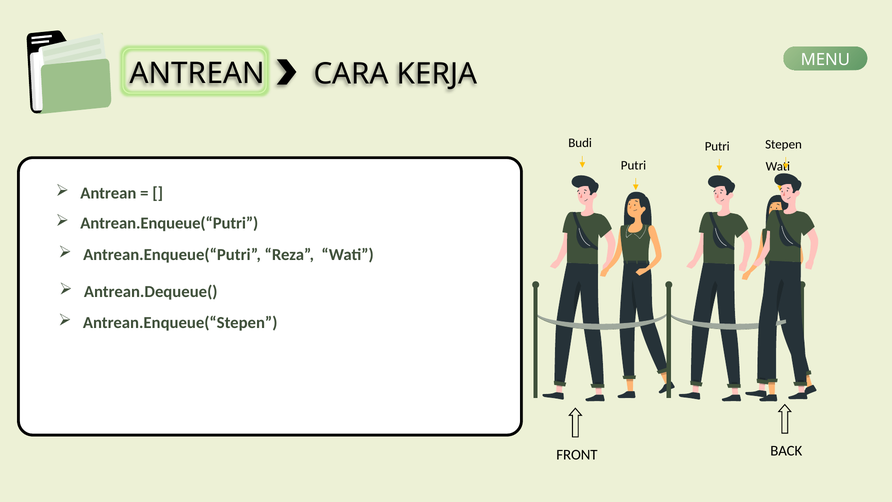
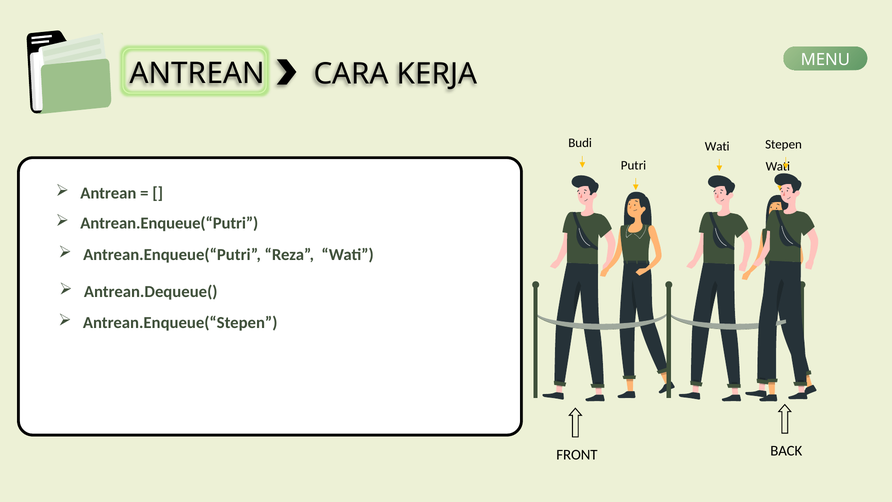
Putri at (717, 146): Putri -> Wati
